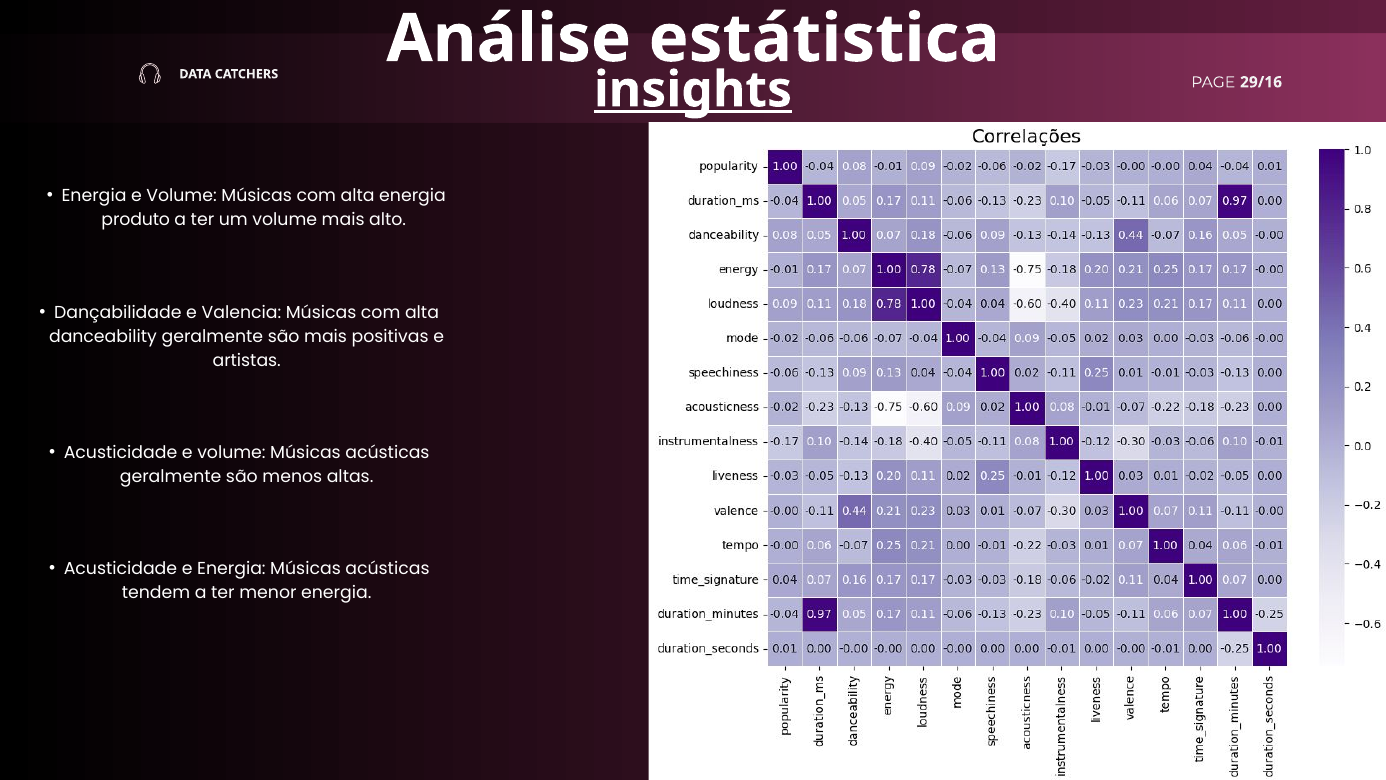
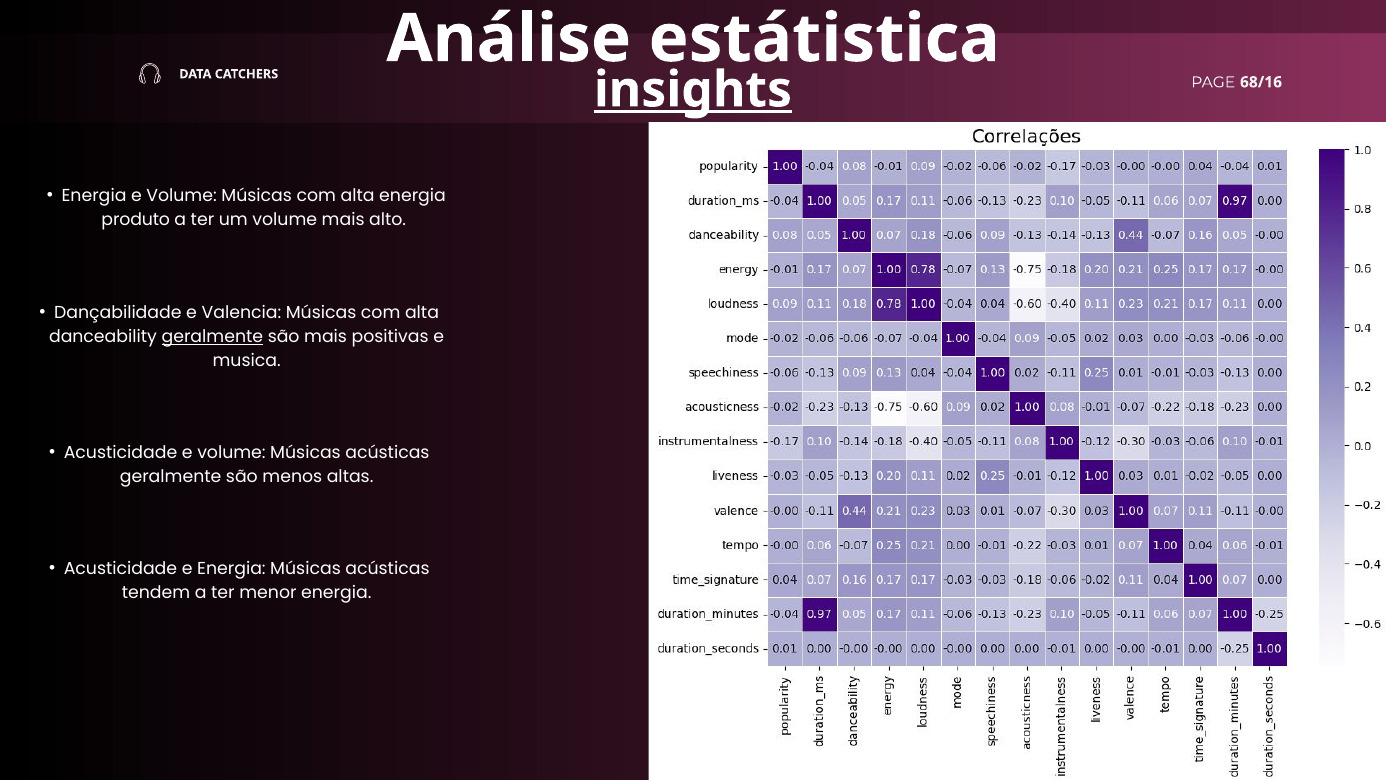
29/16: 29/16 -> 68/16
geralmente at (212, 336) underline: none -> present
artistas: artistas -> musica
